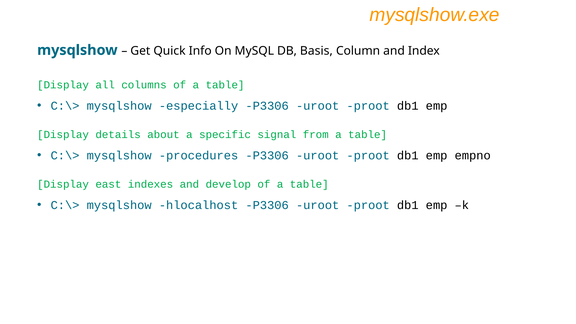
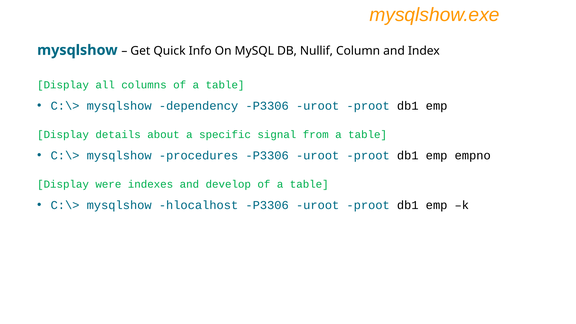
Basis: Basis -> Nullif
especially: especially -> dependency
east: east -> were
